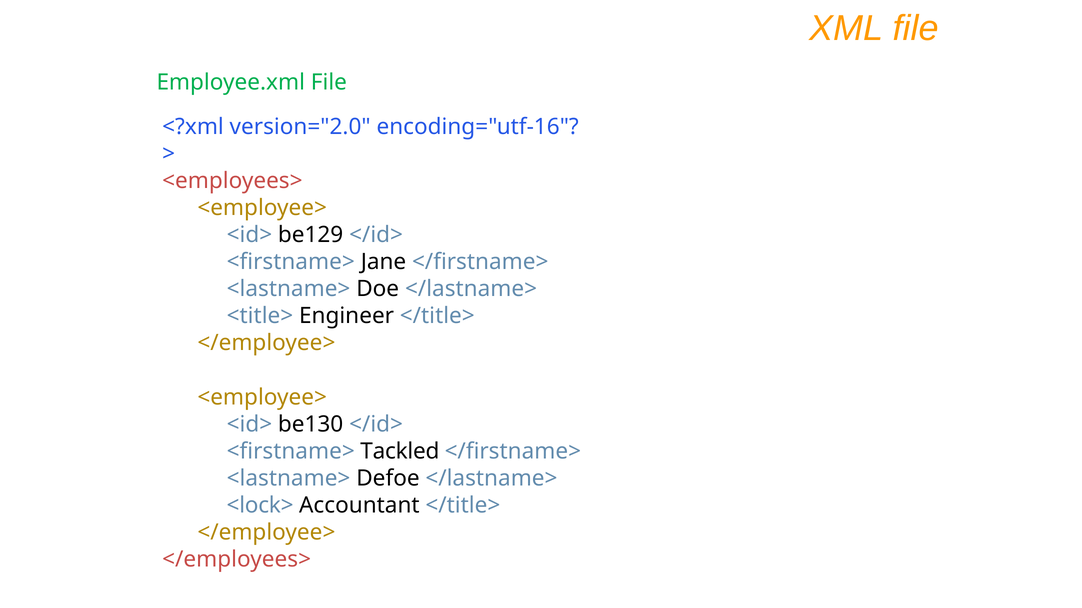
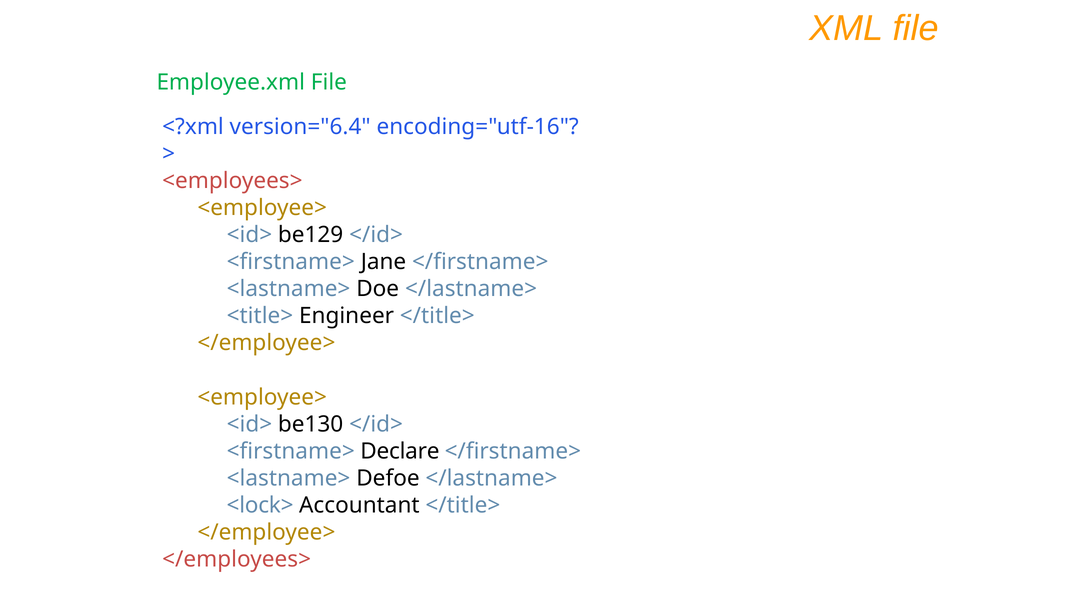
version="2.0: version="2.0 -> version="6.4
Tackled: Tackled -> Declare
